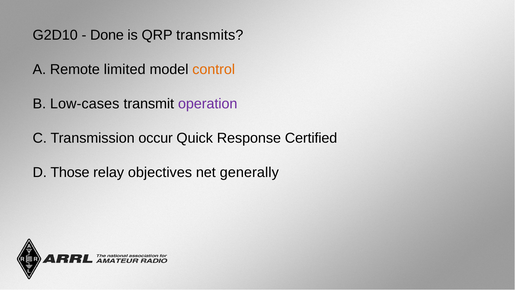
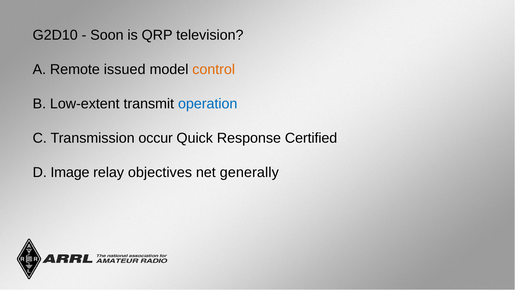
Done: Done -> Soon
transmits: transmits -> television
limited: limited -> issued
Low-cases: Low-cases -> Low-extent
operation colour: purple -> blue
Those: Those -> Image
